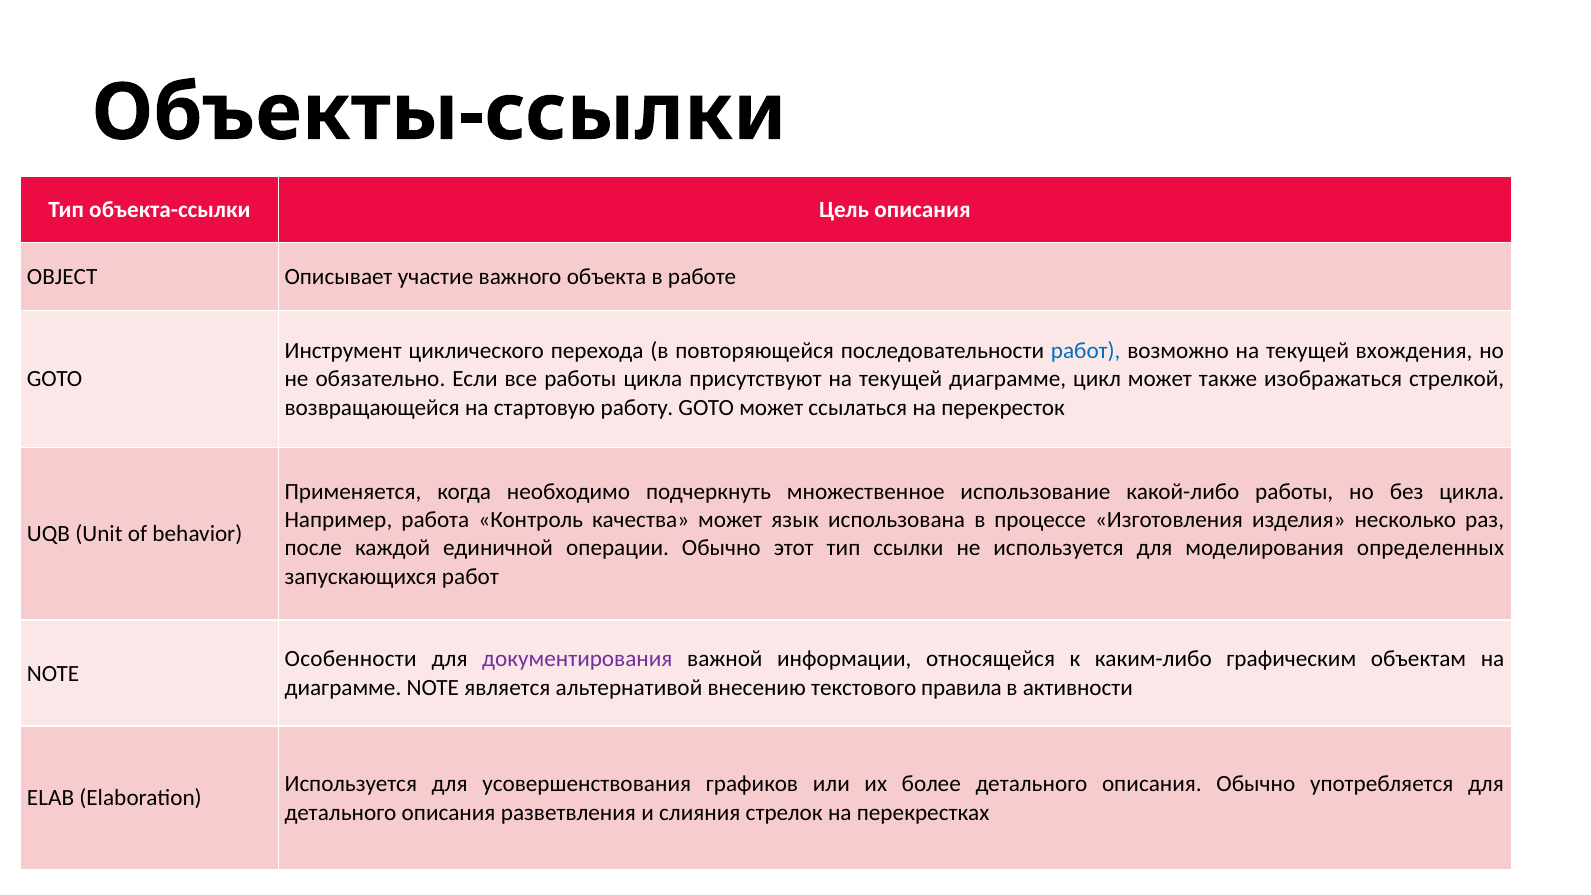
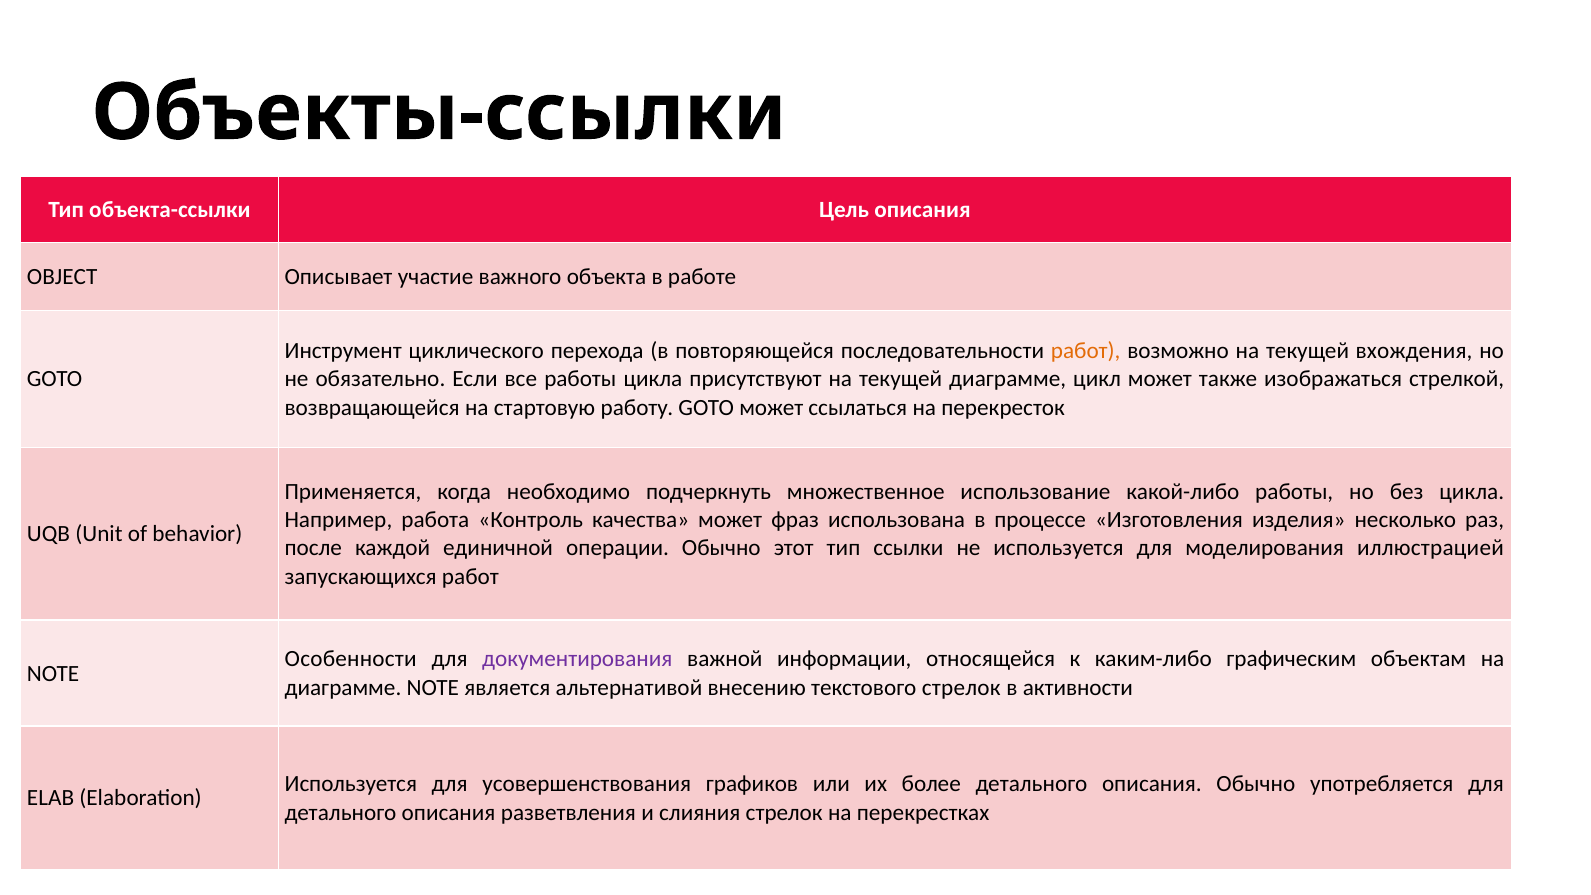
работ at (1086, 351) colour: blue -> orange
язык: язык -> фраз
определенных: определенных -> иллюстрацией
текстового правила: правила -> стрелок
